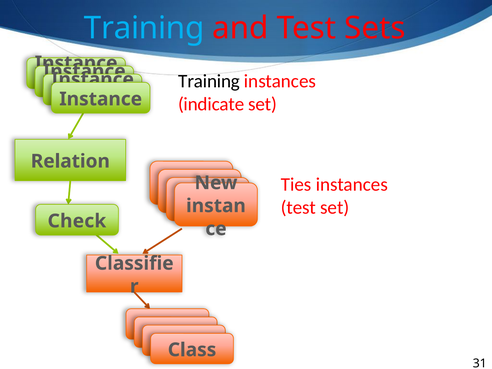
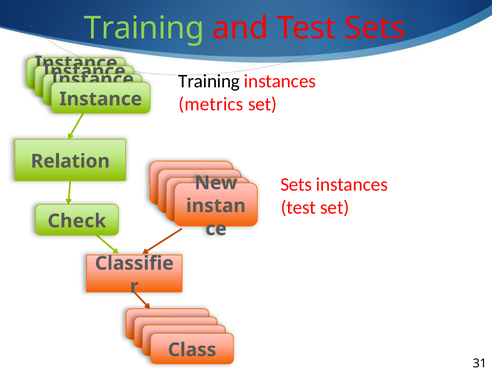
Training at (144, 28) colour: light blue -> light green
indicate: indicate -> metrics
Ties at (296, 185): Ties -> Sets
